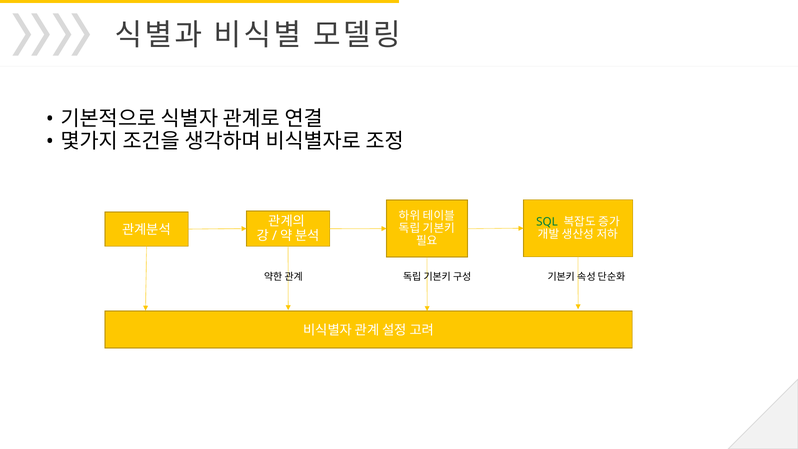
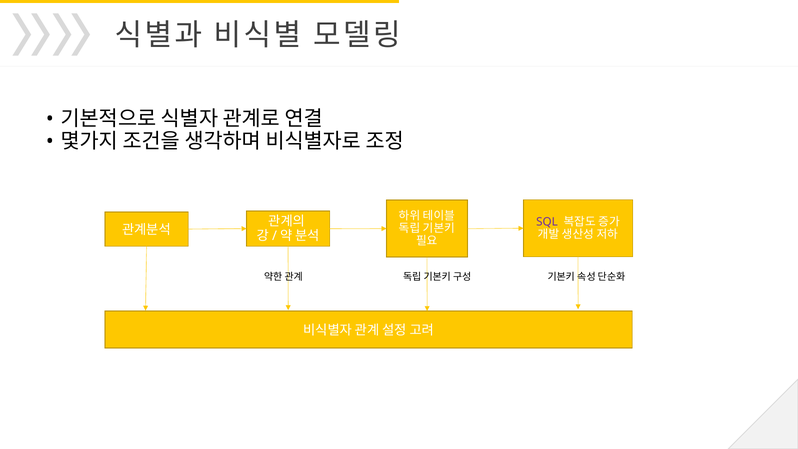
SQL colour: green -> purple
